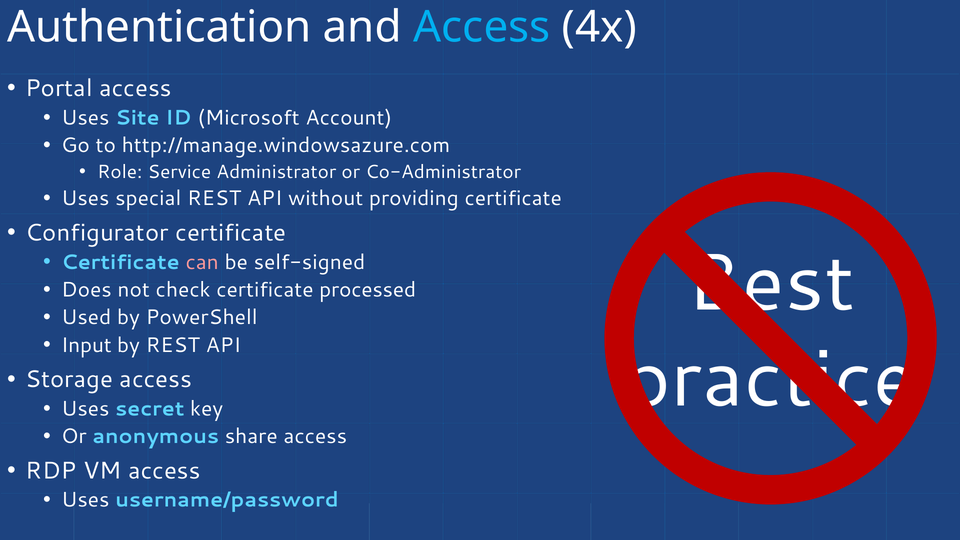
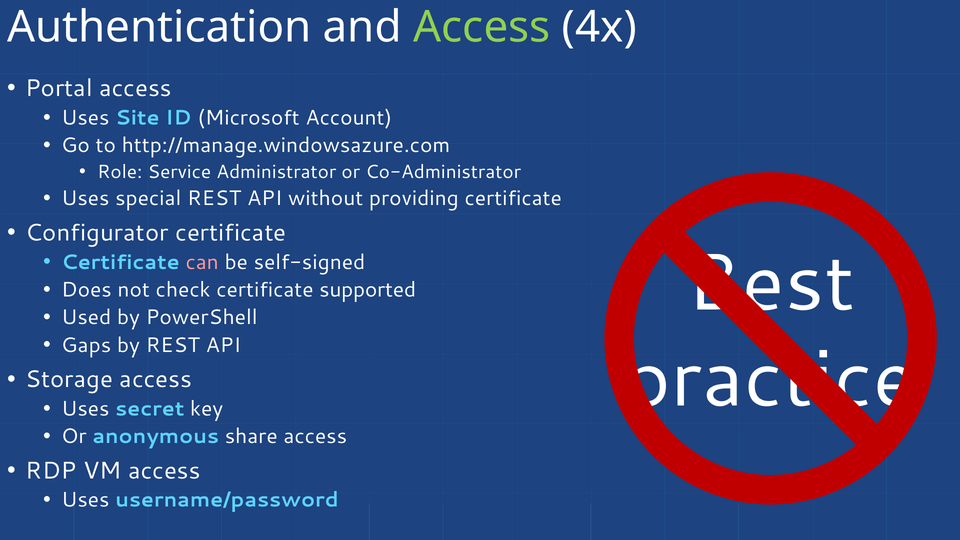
Access at (482, 27) colour: light blue -> light green
processed: processed -> supported
Input: Input -> Gaps
